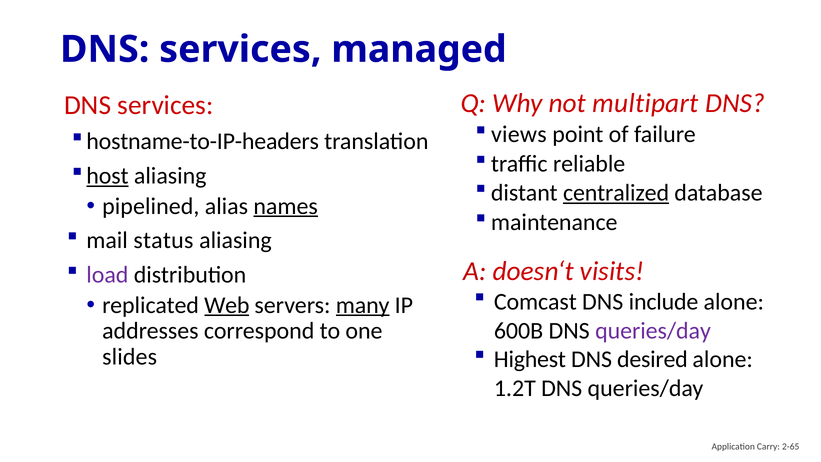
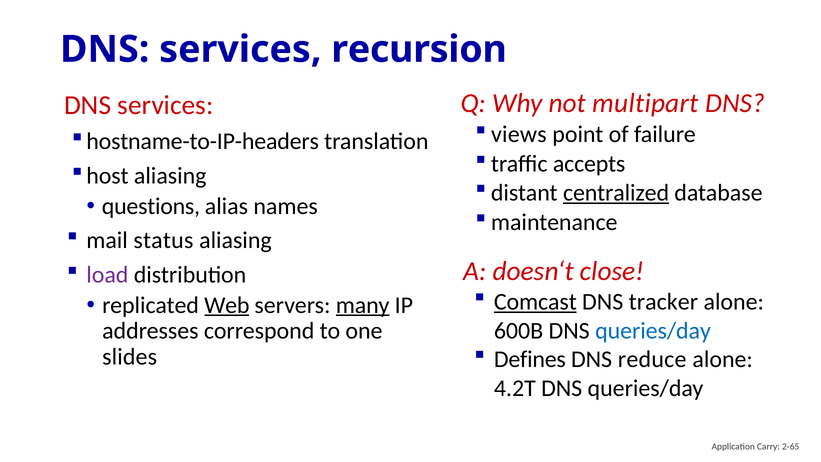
managed: managed -> recursion
reliable: reliable -> accepts
host underline: present -> none
pipelined: pipelined -> questions
names underline: present -> none
visits: visits -> close
Comcast underline: none -> present
include: include -> tracker
queries/day at (653, 330) colour: purple -> blue
Highest: Highest -> Defines
desired: desired -> reduce
1.2T: 1.2T -> 4.2T
